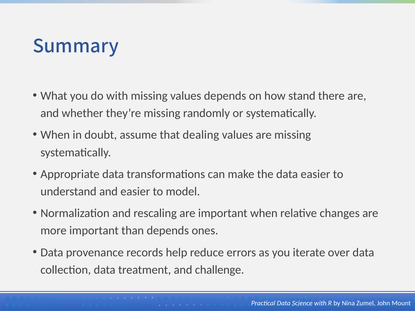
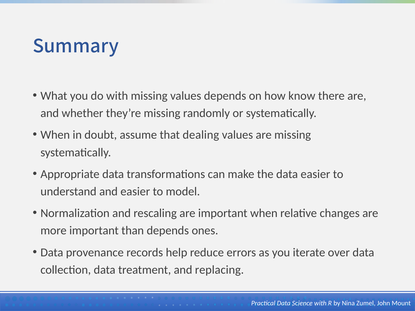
stand: stand -> know
challenge: challenge -> replacing
